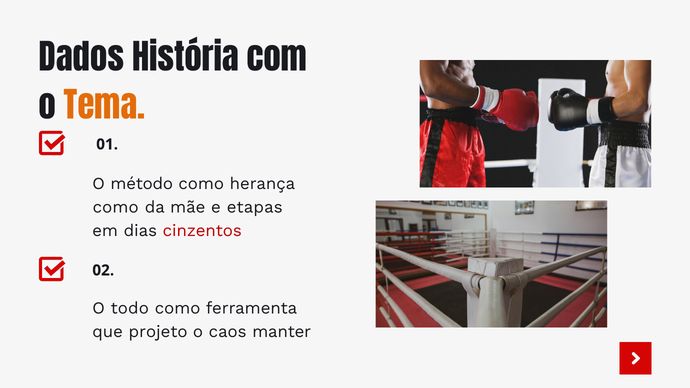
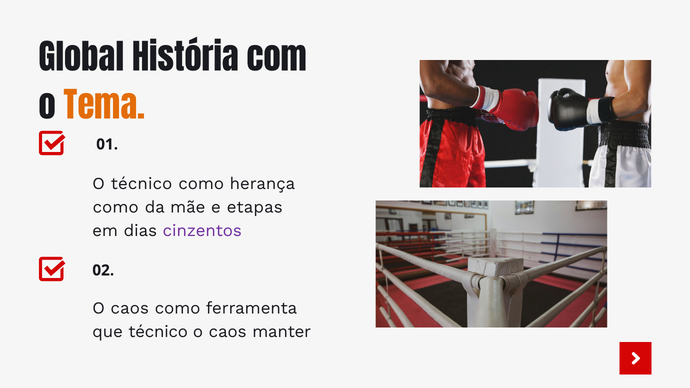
Dados: Dados -> Global
O método: método -> técnico
cinzentos colour: red -> purple
todo at (130, 309): todo -> caos
que projeto: projeto -> técnico
